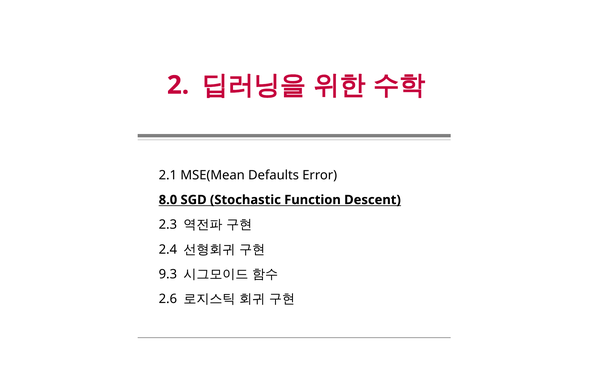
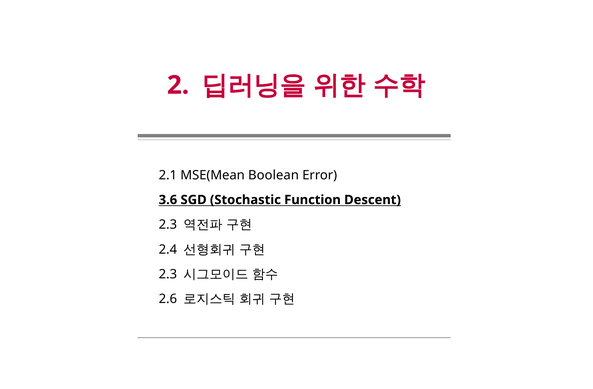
Defaults: Defaults -> Boolean
8.0: 8.0 -> 3.6
9.3 at (168, 275): 9.3 -> 2.3
